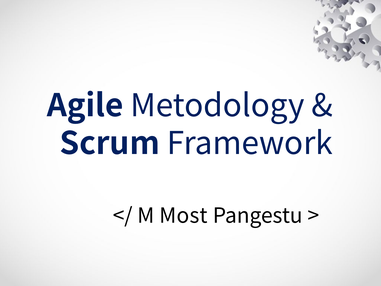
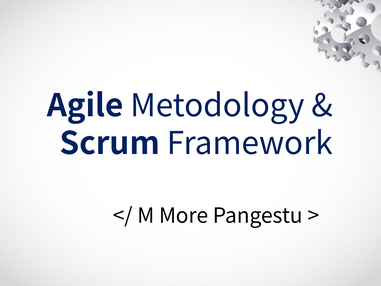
Most: Most -> More
